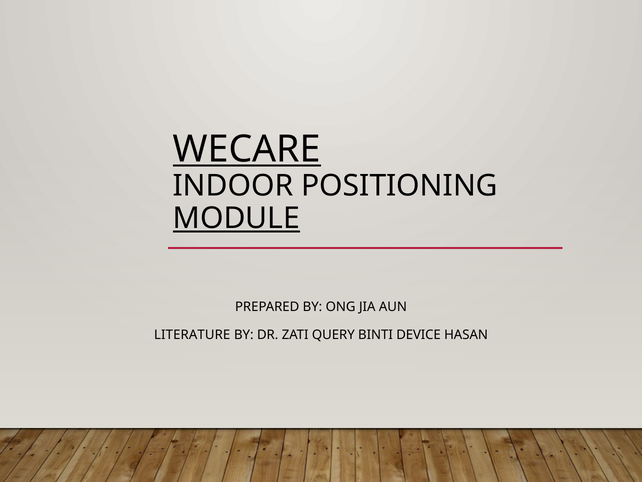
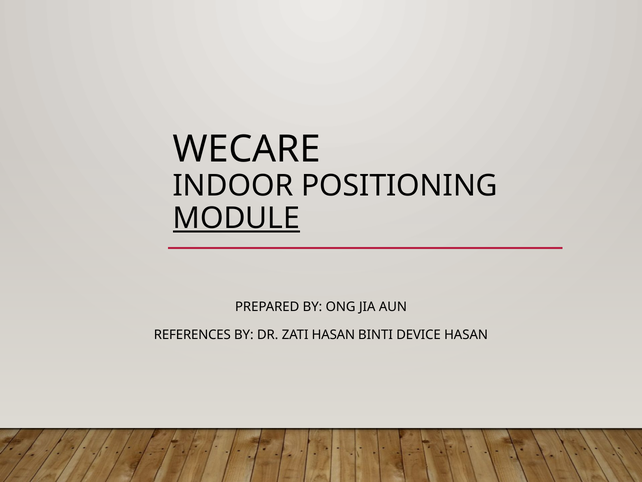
WECARE underline: present -> none
LITERATURE: LITERATURE -> REFERENCES
ZATI QUERY: QUERY -> HASAN
